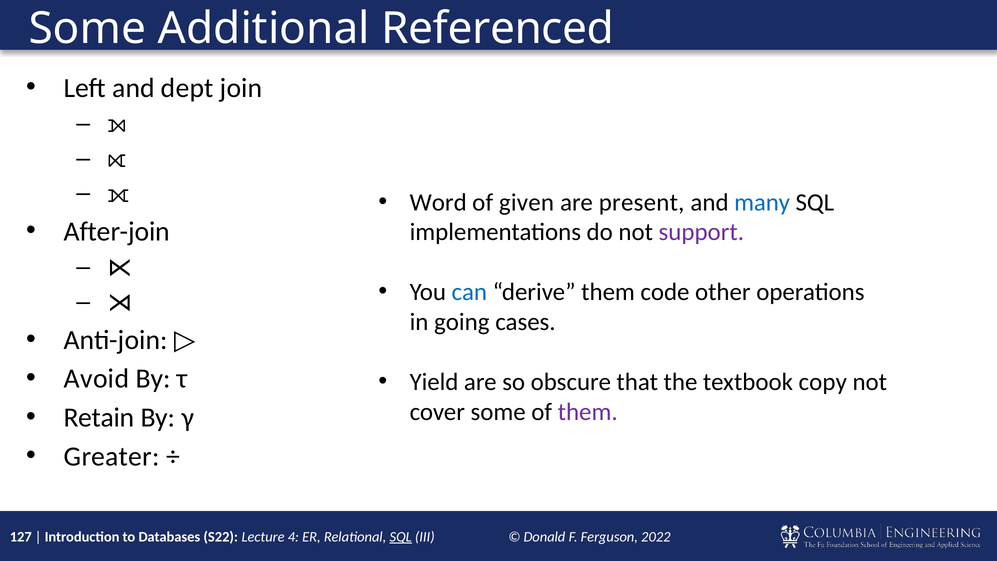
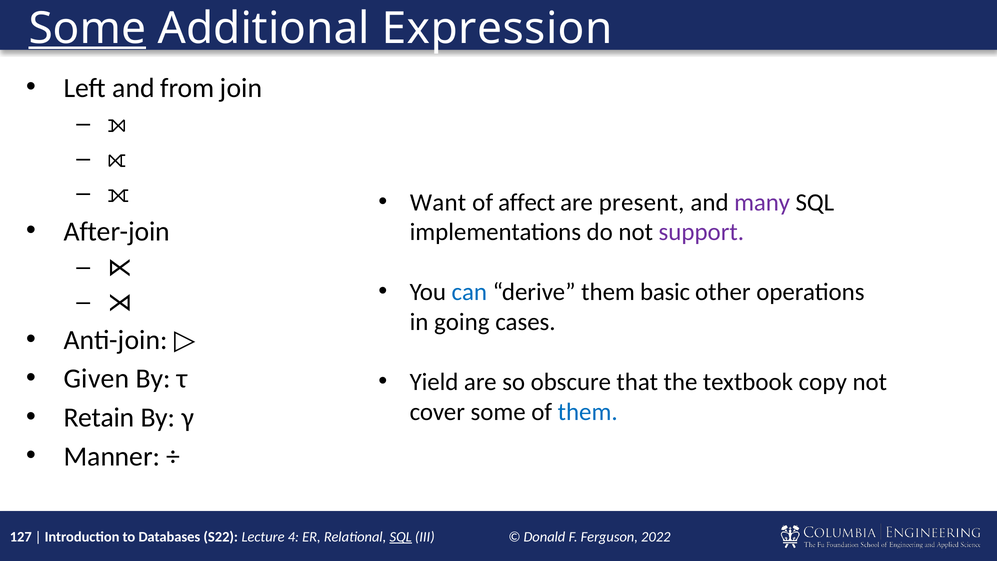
Some at (87, 29) underline: none -> present
Referenced: Referenced -> Expression
dept: dept -> from
Word: Word -> Want
given: given -> affect
many colour: blue -> purple
code: code -> basic
Avoid: Avoid -> Given
them at (588, 412) colour: purple -> blue
Greater: Greater -> Manner
